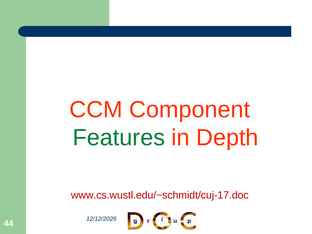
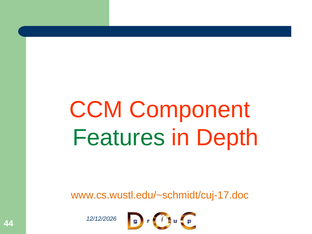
www.cs.wustl.edu/~schmidt/cuj-17.doc colour: red -> orange
